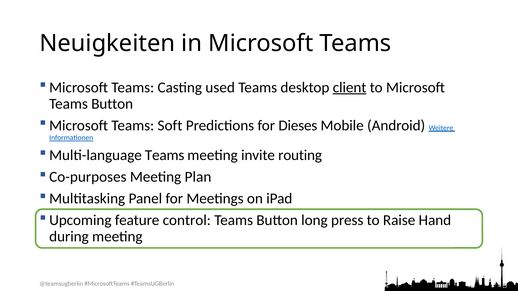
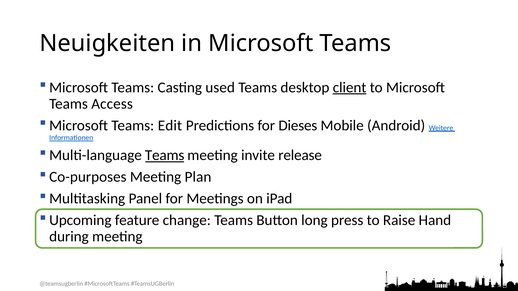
Button at (112, 104): Button -> Access
Soft: Soft -> Edit
Teams at (165, 155) underline: none -> present
routing: routing -> release
control: control -> change
